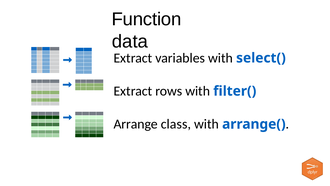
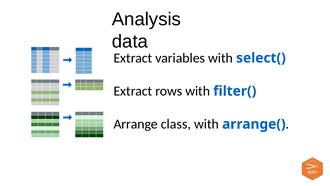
Function: Function -> Analysis
